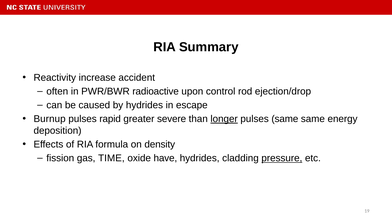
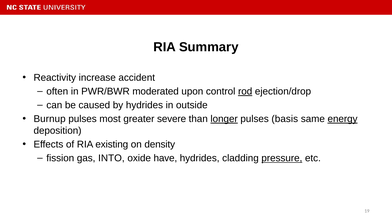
radioactive: radioactive -> moderated
rod underline: none -> present
escape: escape -> outside
rapid: rapid -> most
pulses same: same -> basis
energy underline: none -> present
formula: formula -> existing
TIME: TIME -> INTO
